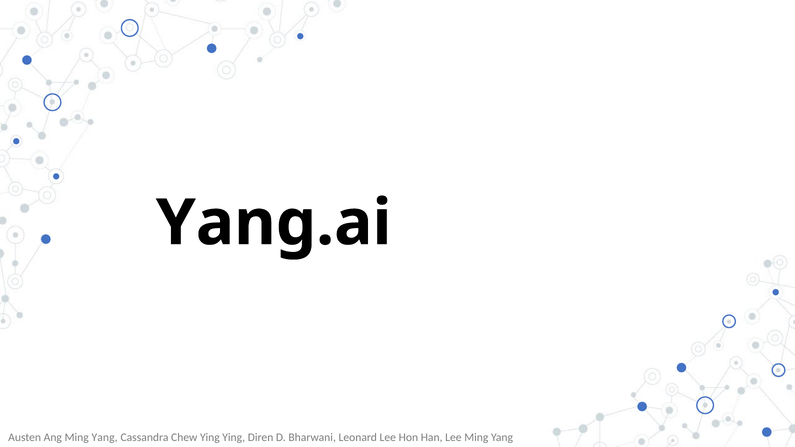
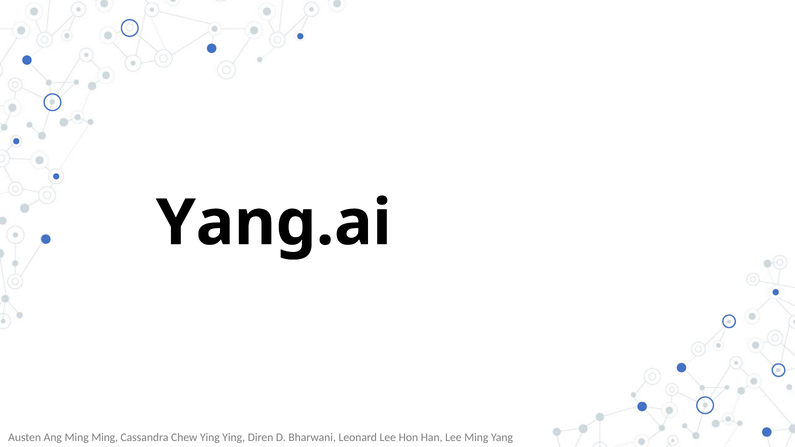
Ang Ming Yang: Yang -> Ming
